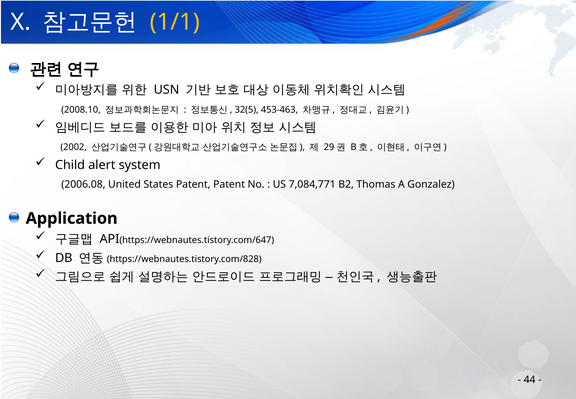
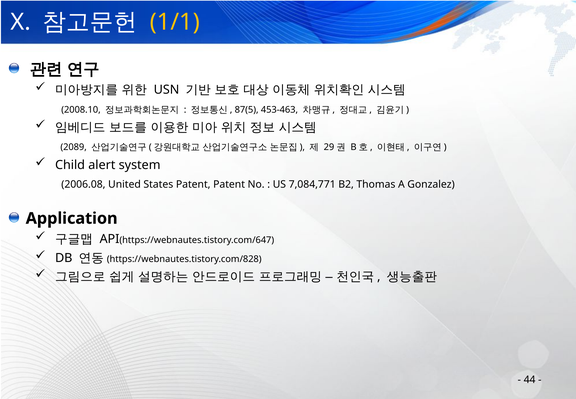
32(5: 32(5 -> 87(5
2002: 2002 -> 2089
